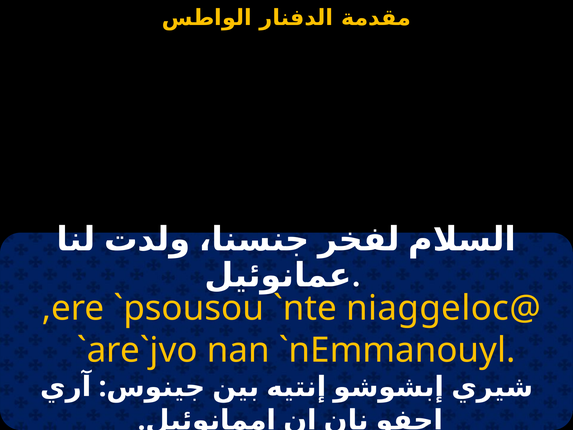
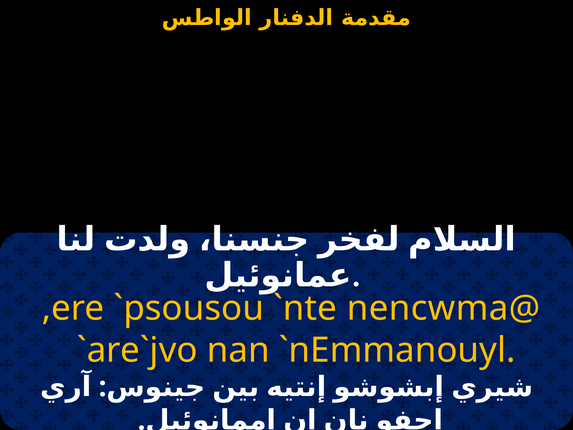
niaggeloc@: niaggeloc@ -> nencwma@
